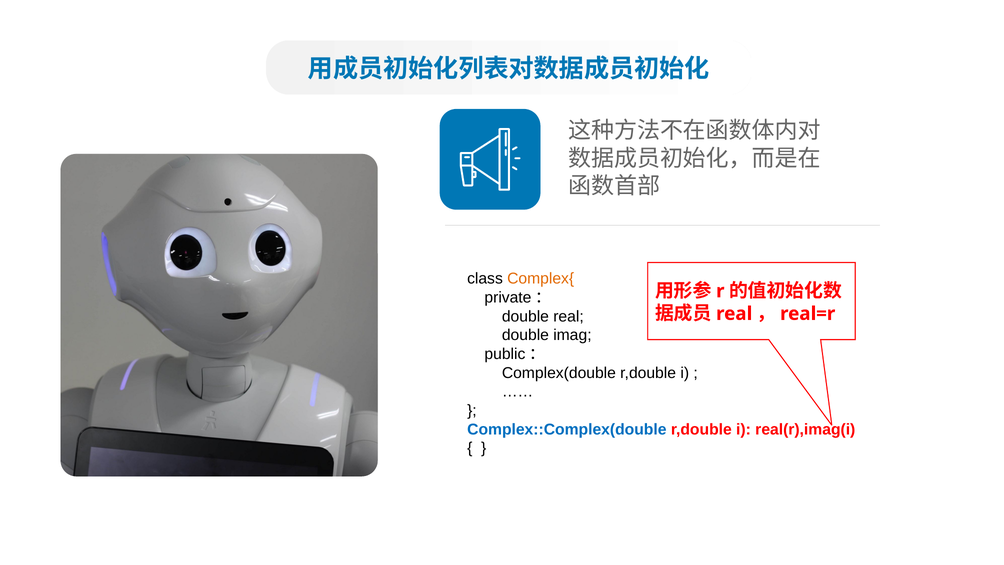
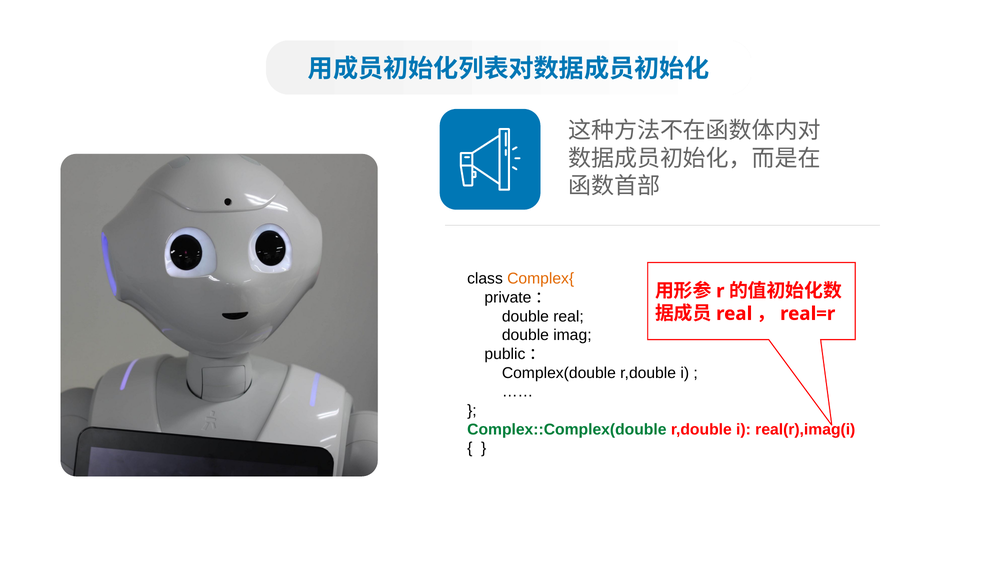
Complex::Complex(double colour: blue -> green
